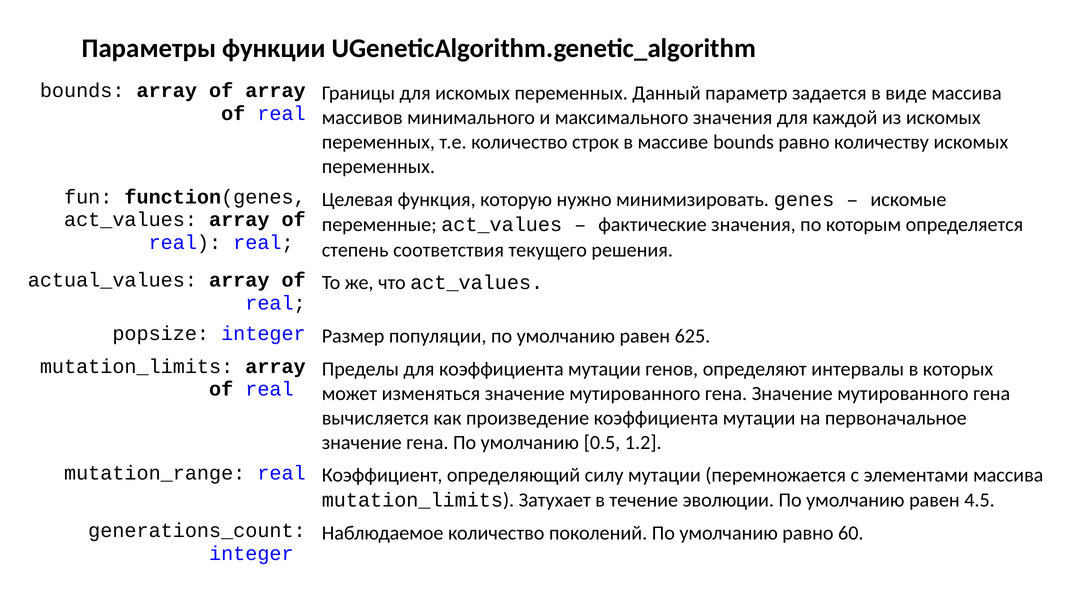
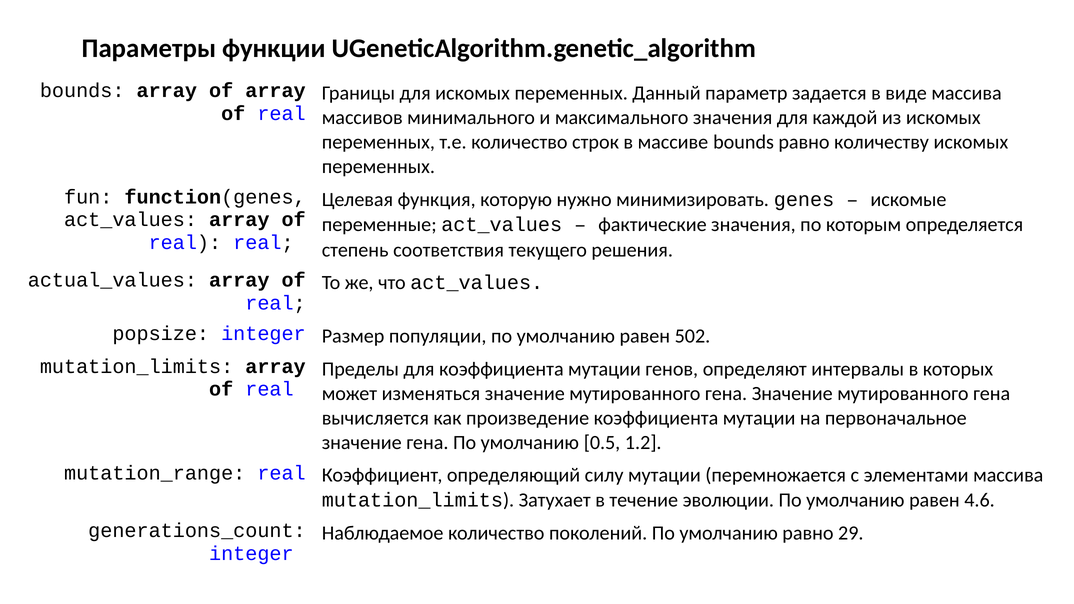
625: 625 -> 502
4.5: 4.5 -> 4.6
60: 60 -> 29
